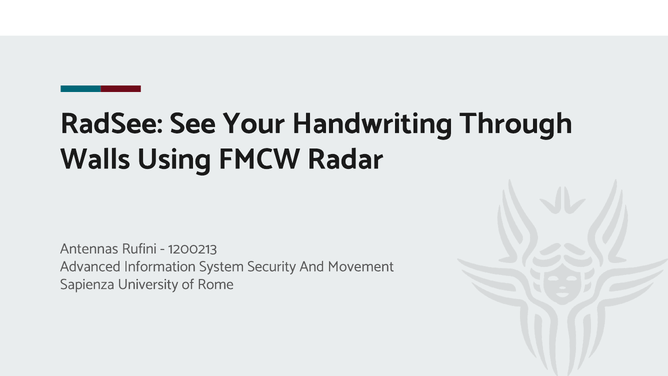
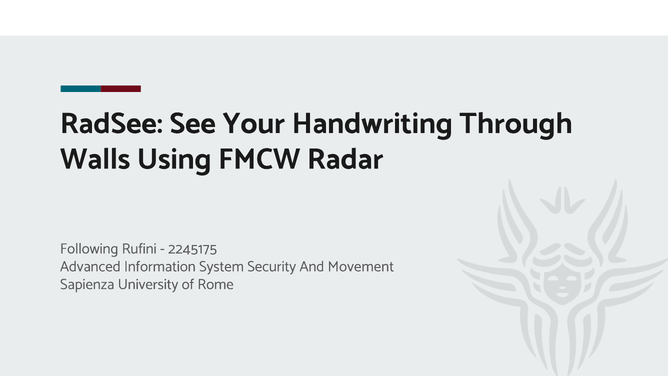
Antennas: Antennas -> Following
1200213: 1200213 -> 2245175
